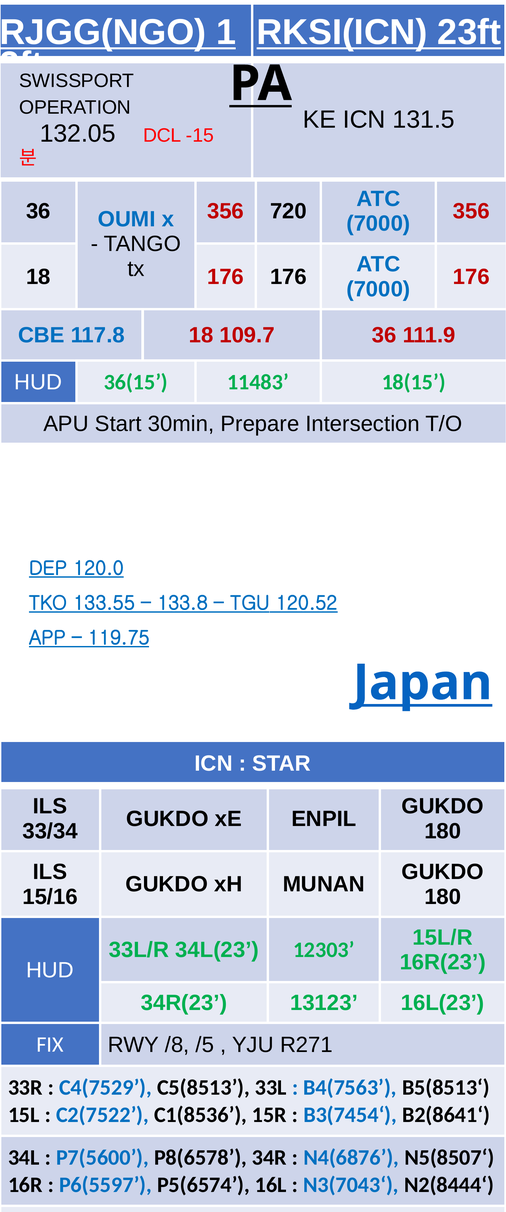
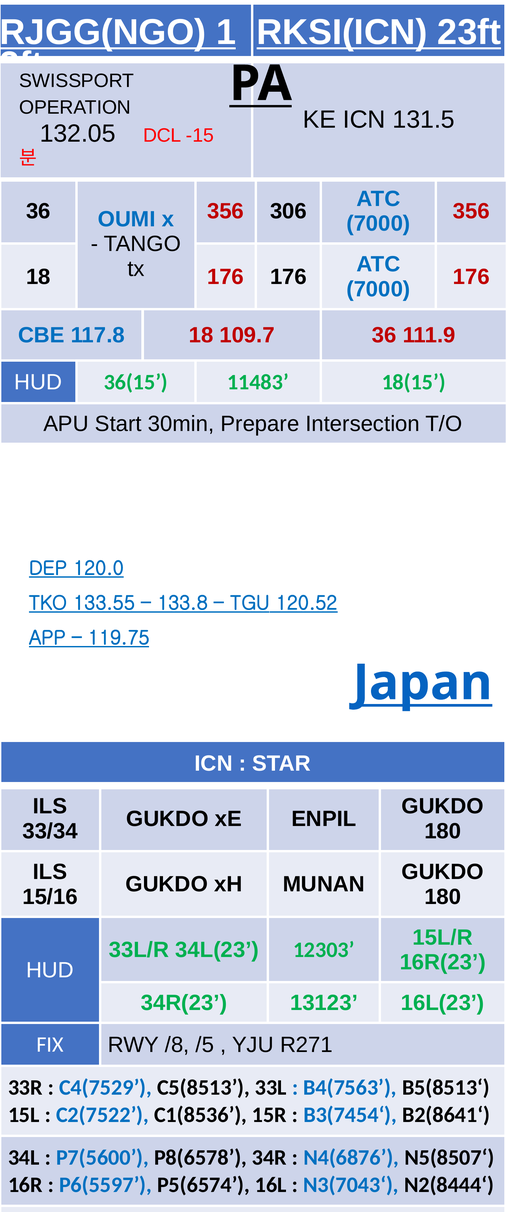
720: 720 -> 306
